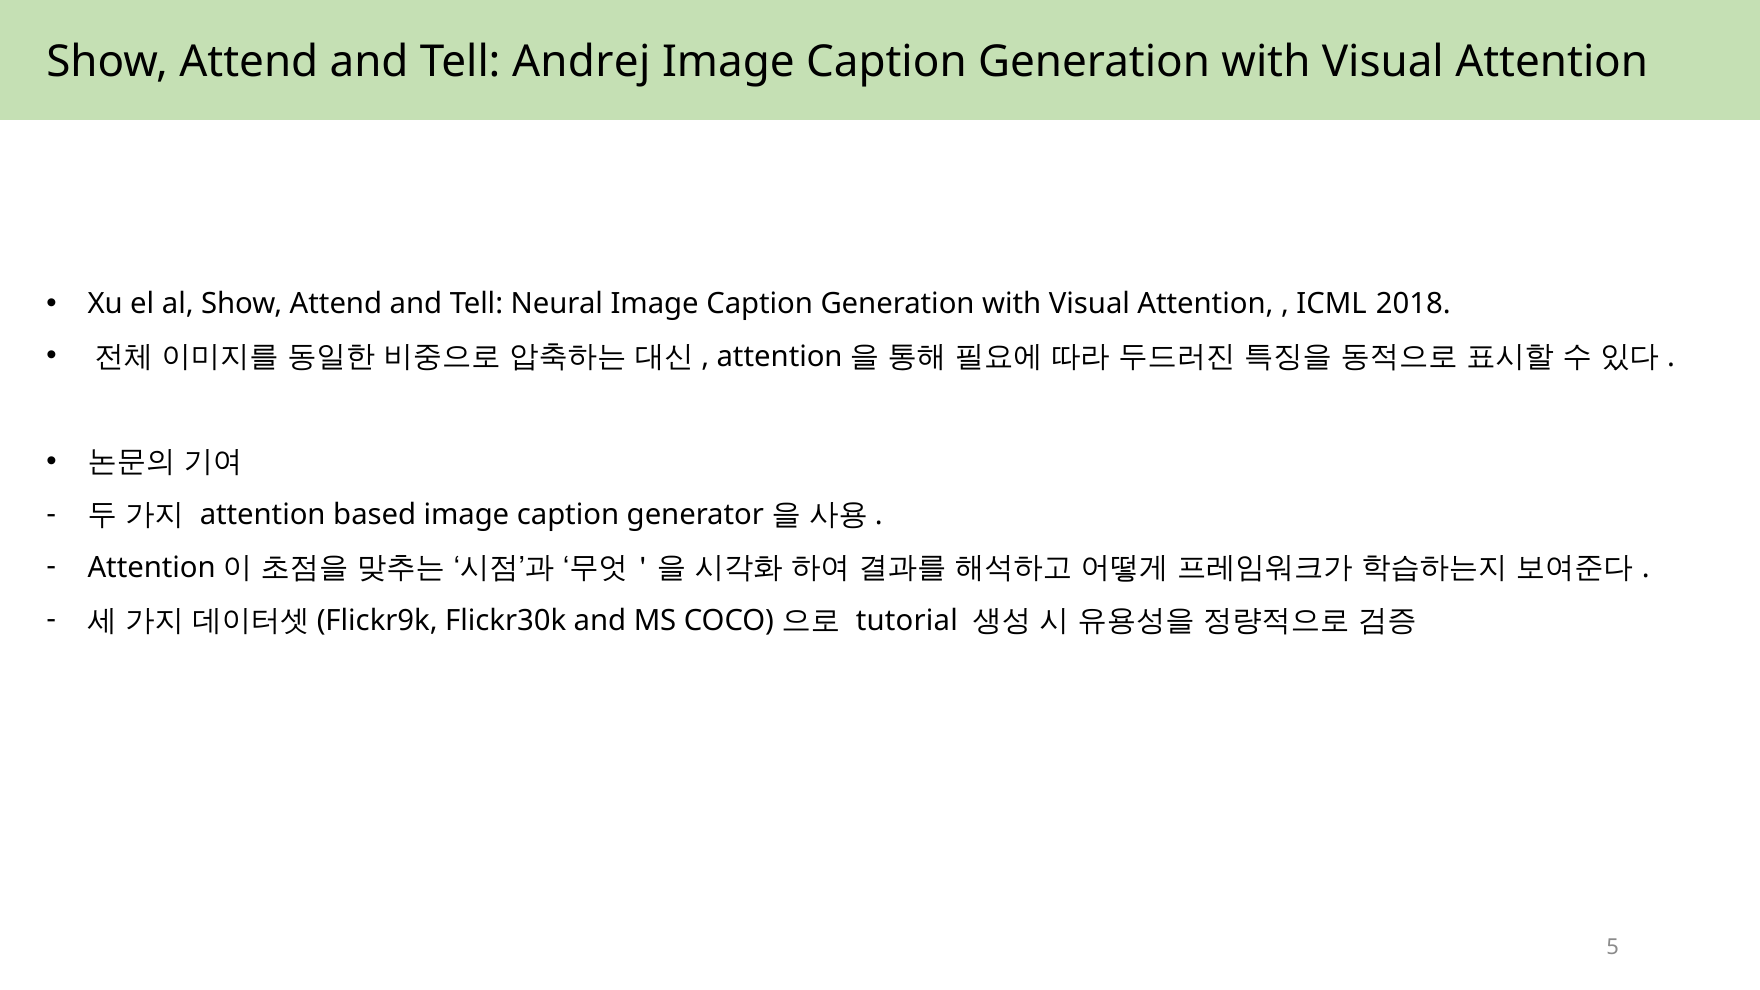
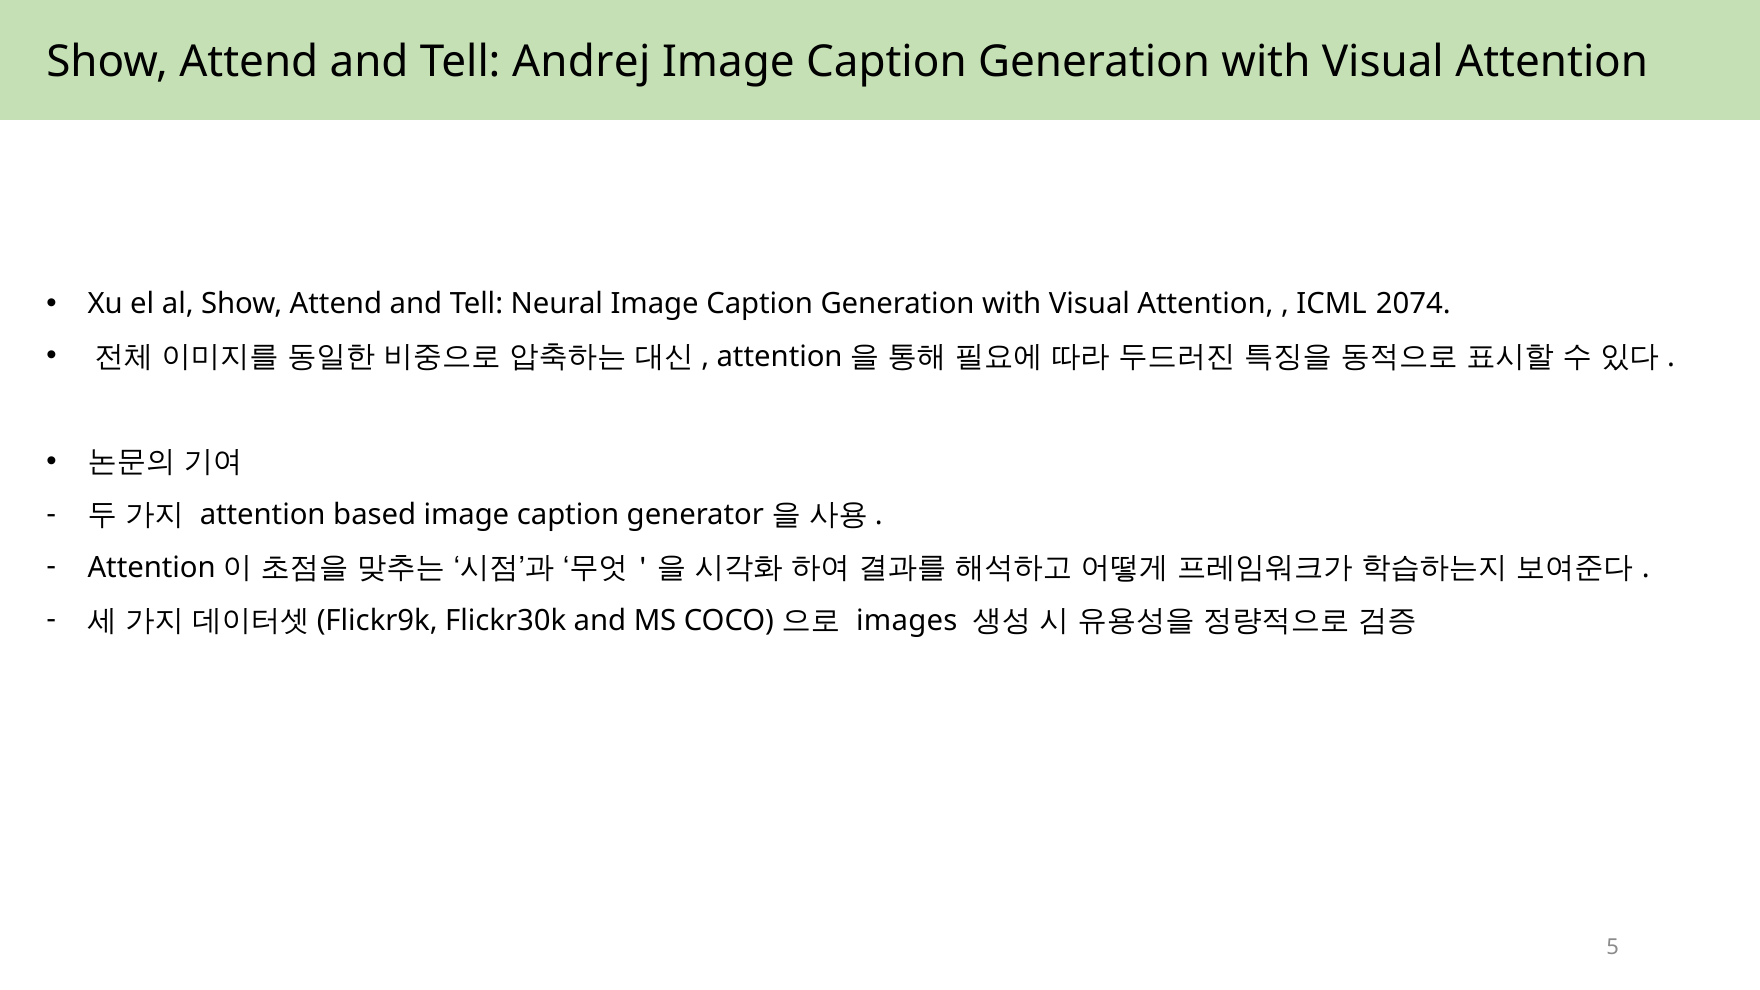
2018: 2018 -> 2074
tutorial: tutorial -> images
